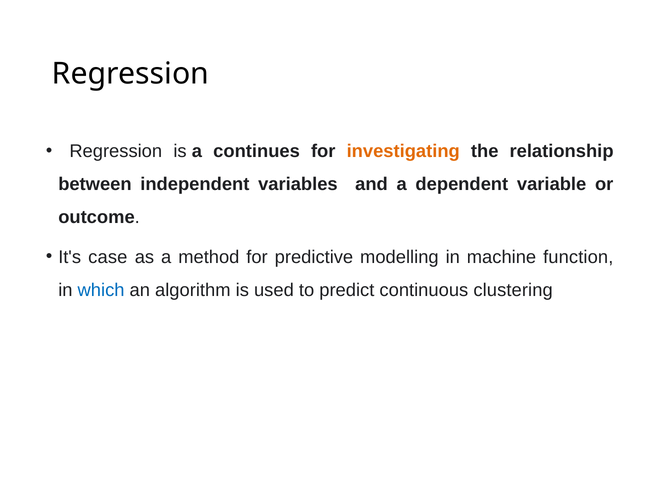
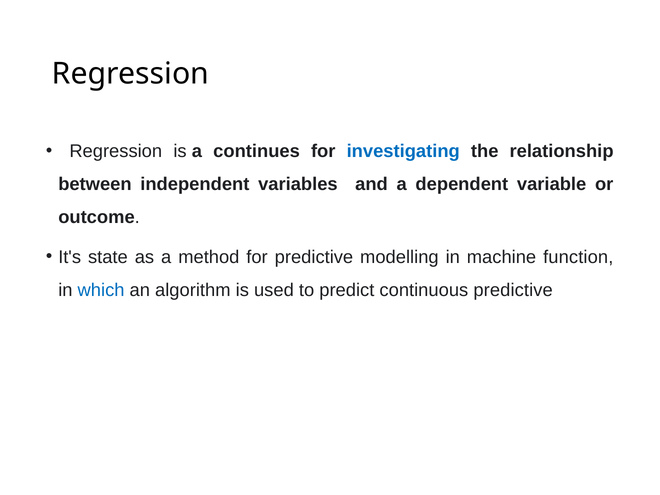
investigating colour: orange -> blue
case: case -> state
continuous clustering: clustering -> predictive
